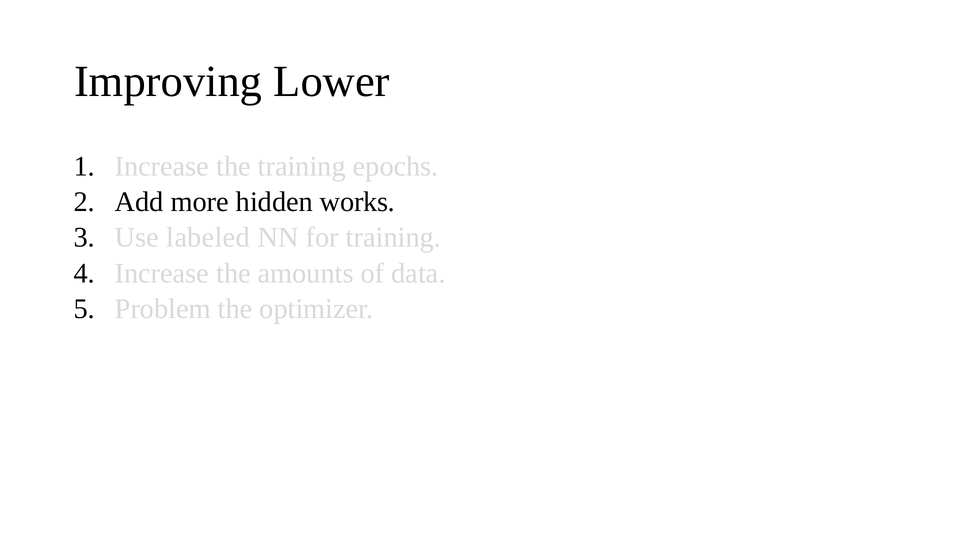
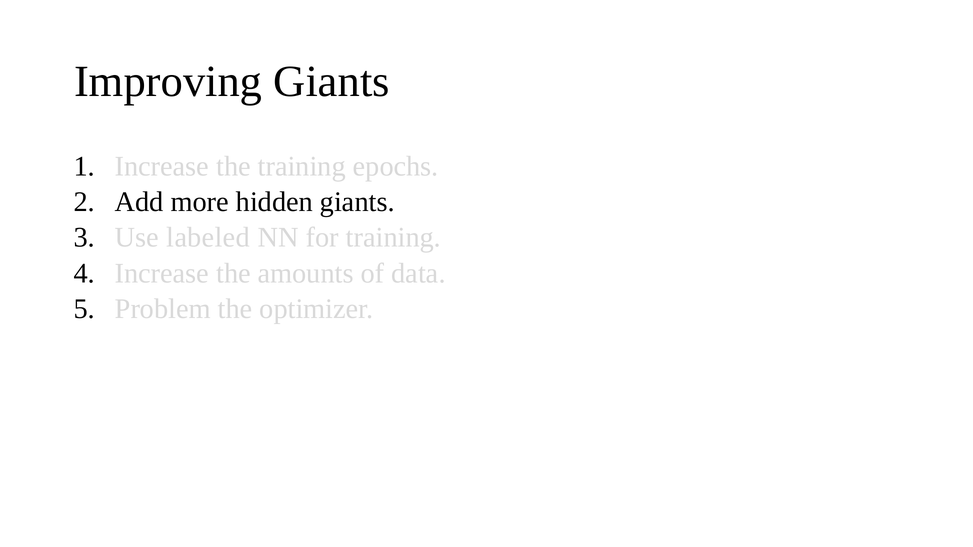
Improving Lower: Lower -> Giants
hidden works: works -> giants
